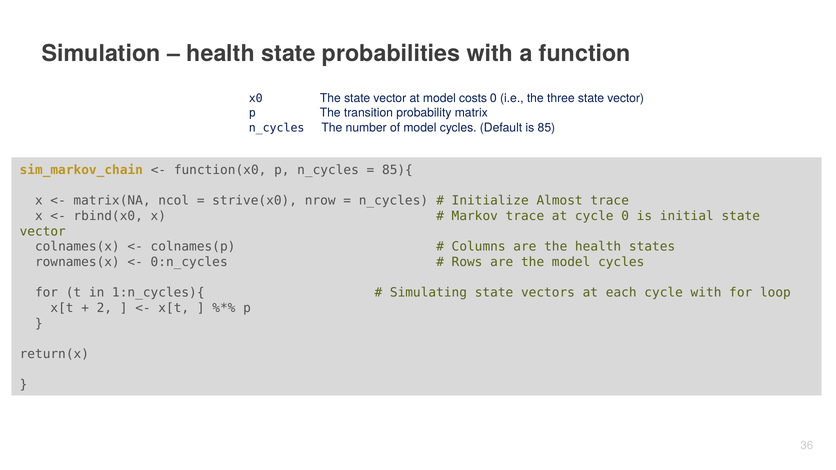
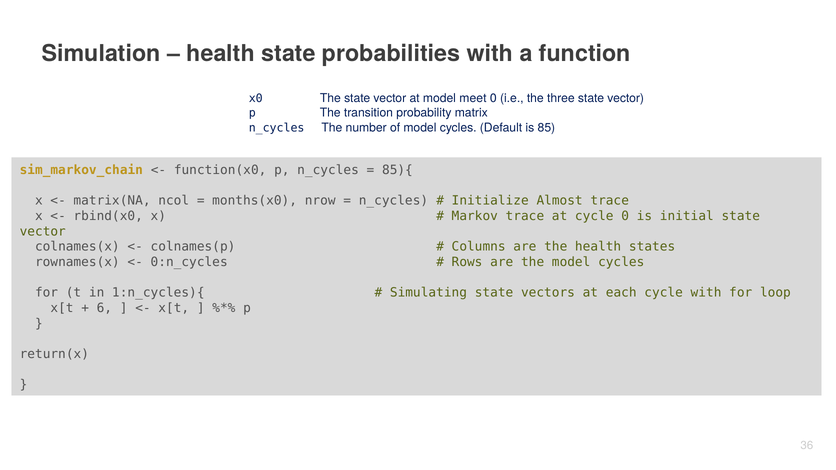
costs: costs -> meet
strive(x0: strive(x0 -> months(x0
2: 2 -> 6
